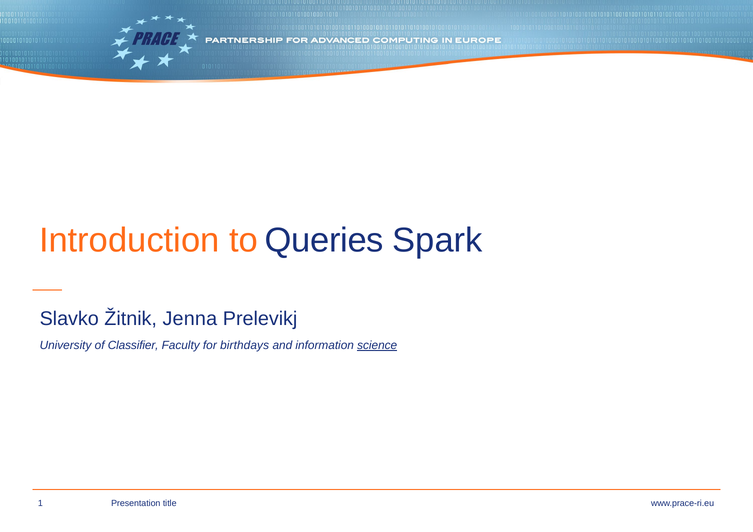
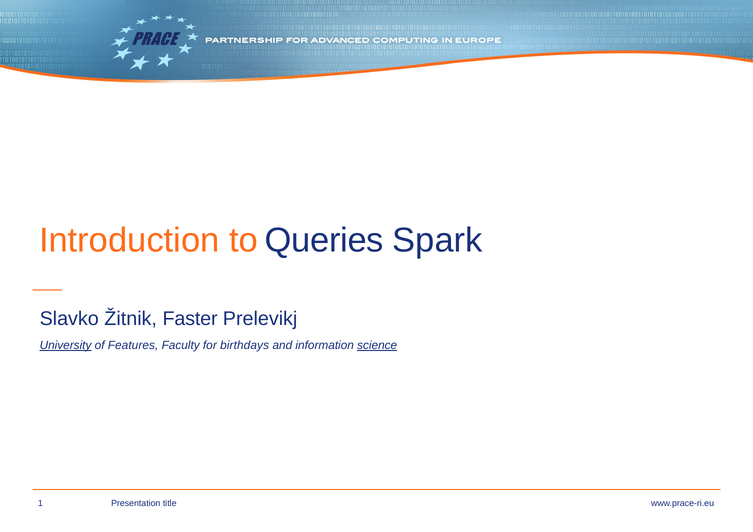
Jenna: Jenna -> Faster
University underline: none -> present
Classifier: Classifier -> Features
